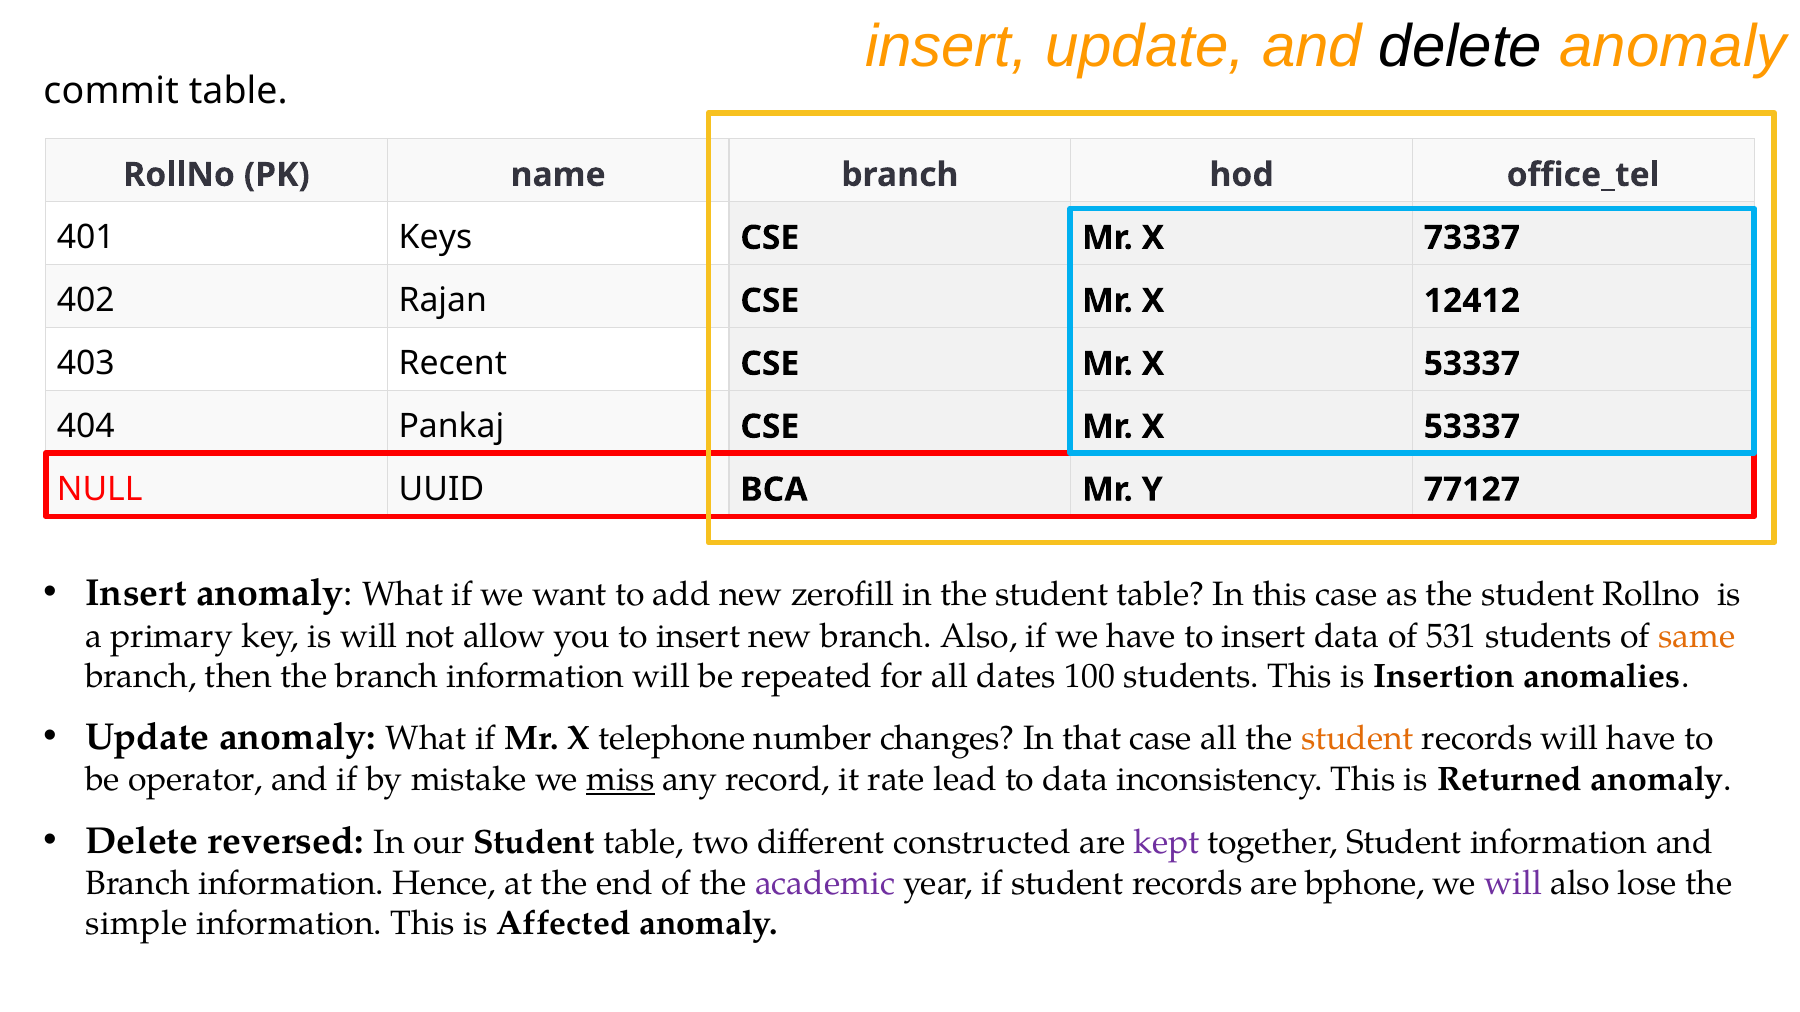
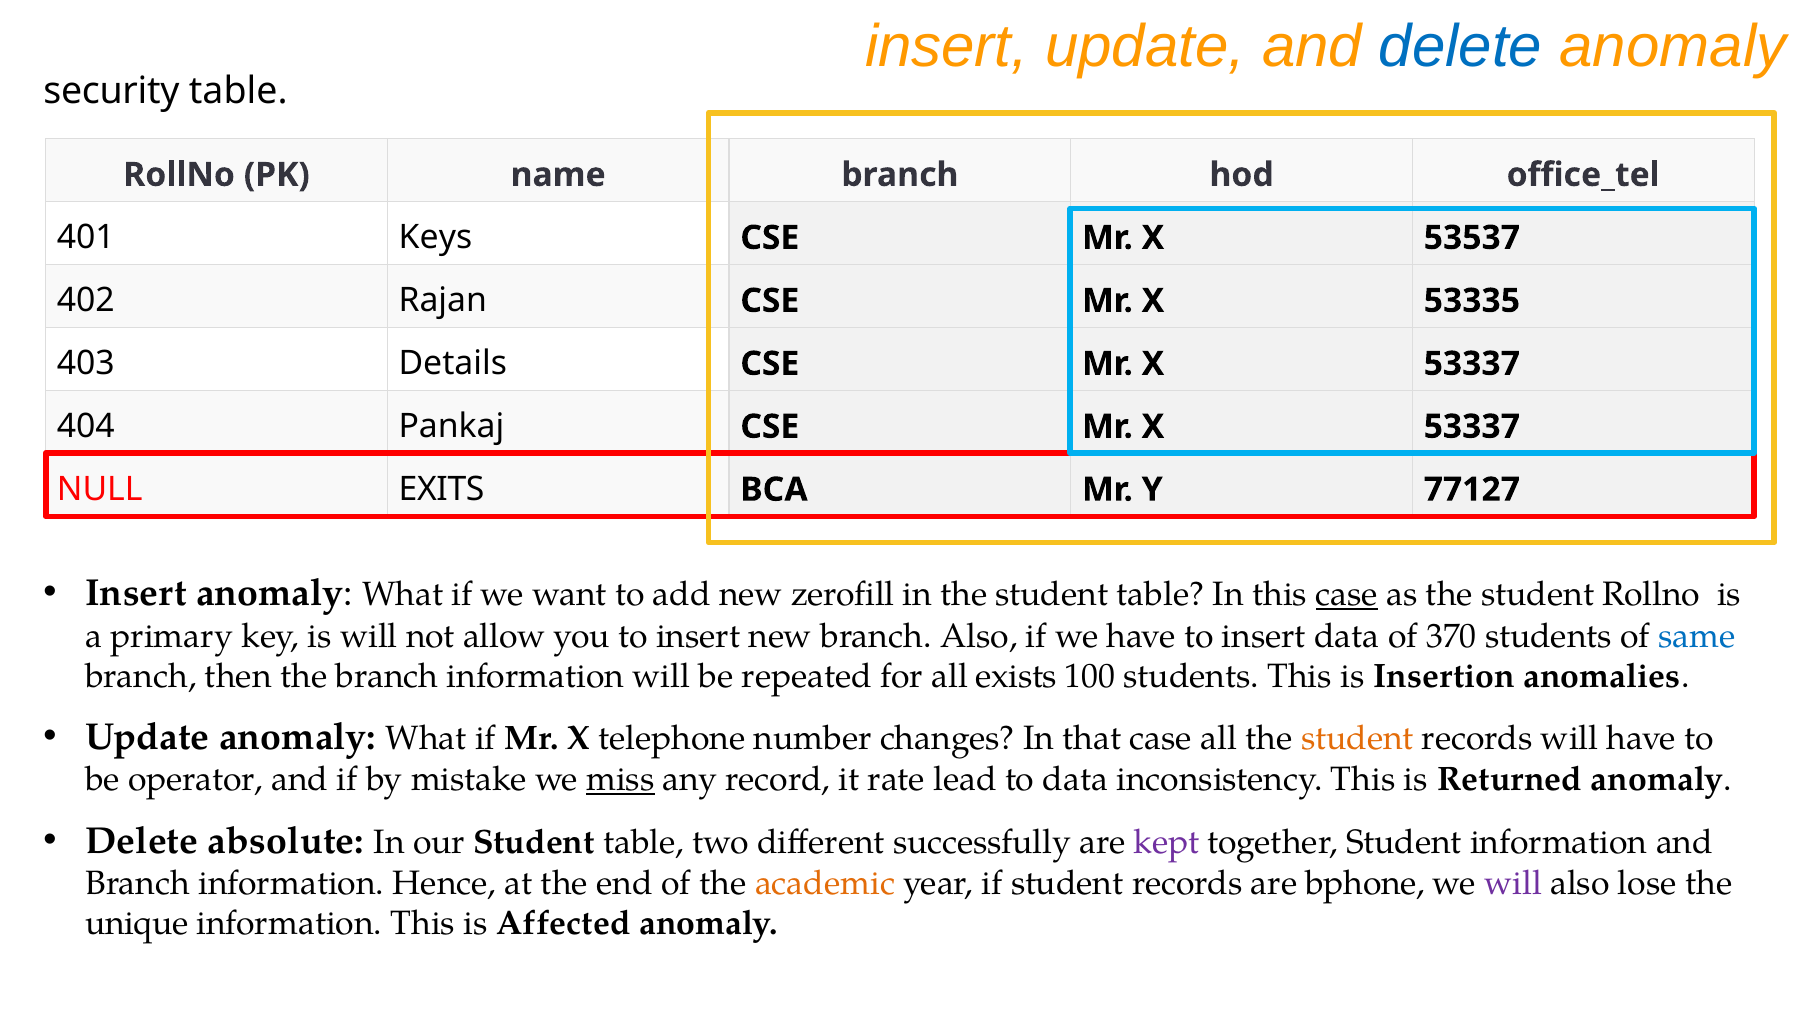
delete at (1460, 47) colour: black -> blue
commit: commit -> security
73337: 73337 -> 53537
12412: 12412 -> 53335
Recent: Recent -> Details
UUID: UUID -> EXITS
case at (1347, 595) underline: none -> present
531: 531 -> 370
same colour: orange -> blue
dates: dates -> exists
reversed: reversed -> absolute
constructed: constructed -> successfully
academic colour: purple -> orange
simple: simple -> unique
